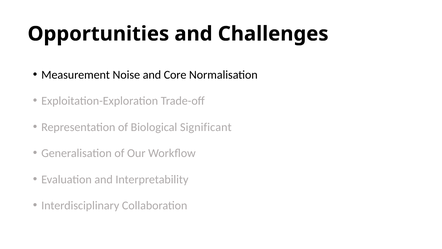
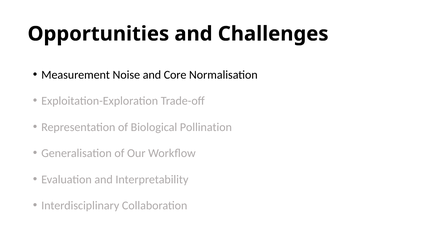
Significant: Significant -> Pollination
